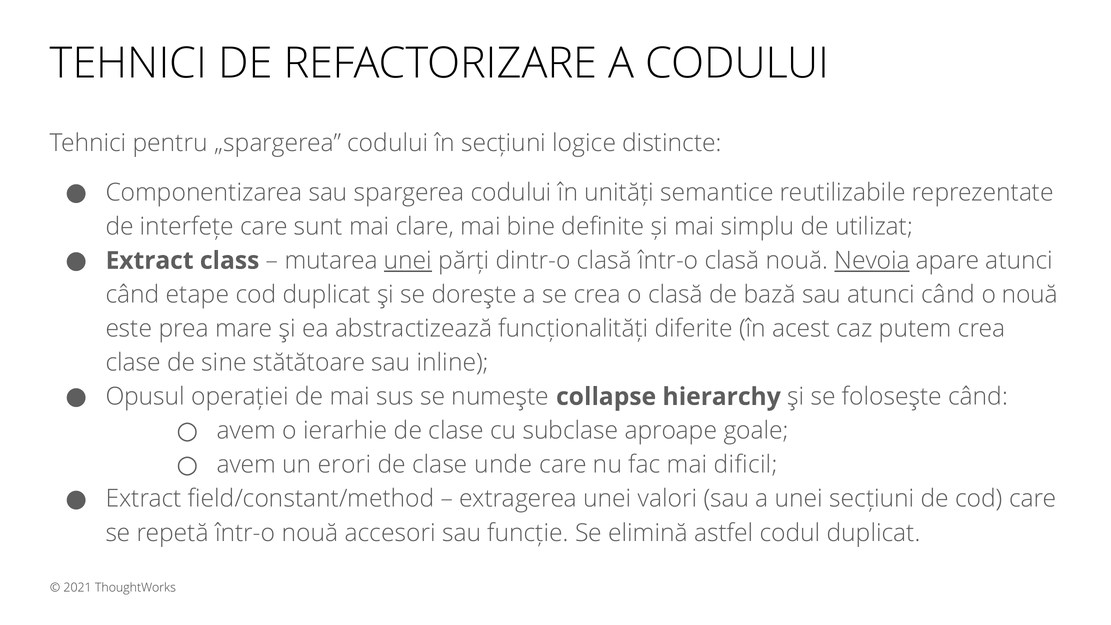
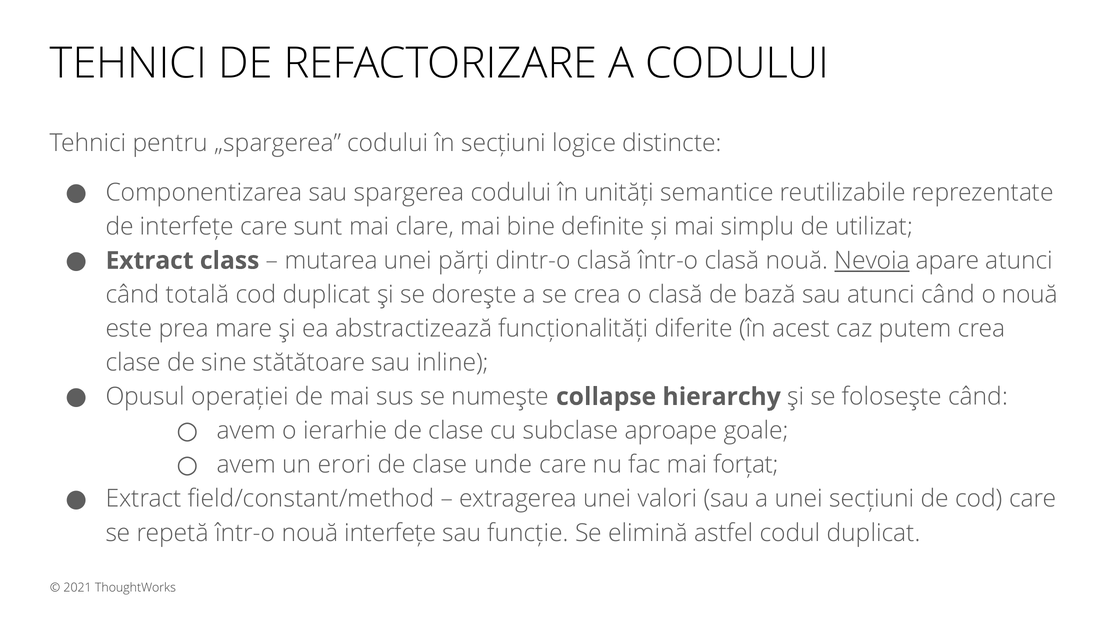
unei at (408, 261) underline: present -> none
etape: etape -> totală
dificil: dificil -> forțat
nouă accesori: accesori -> interfețe
